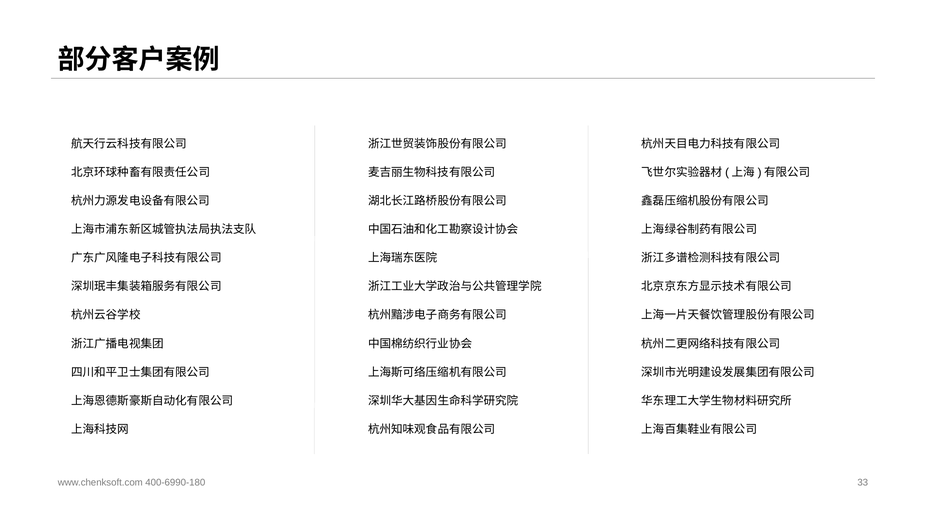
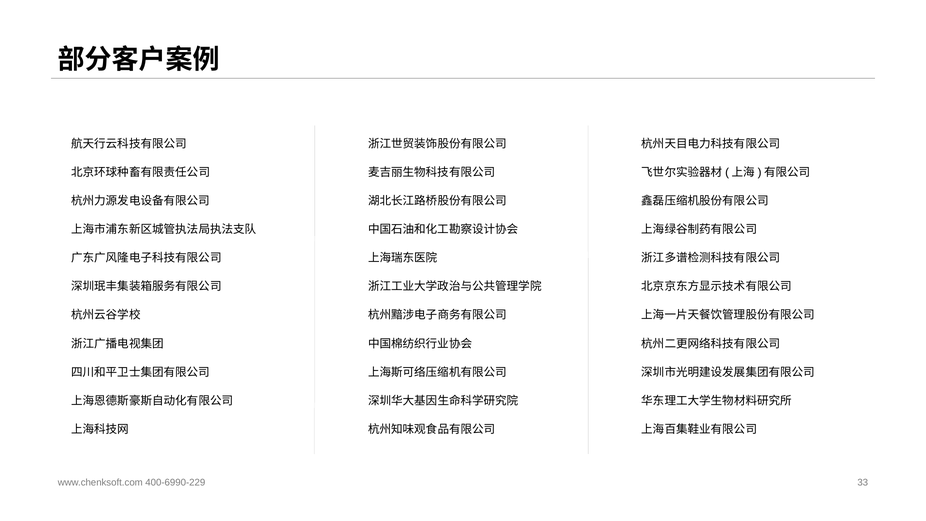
400-6990-180: 400-6990-180 -> 400-6990-229
